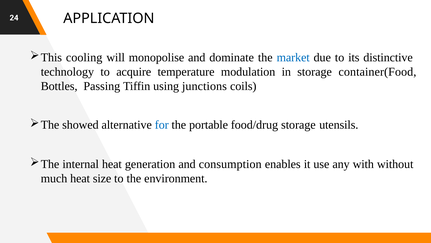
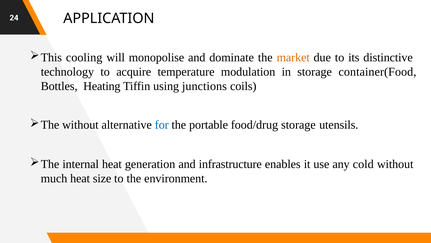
market colour: blue -> orange
Passing: Passing -> Heating
showed at (80, 125): showed -> without
consumption: consumption -> infrastructure
with: with -> cold
